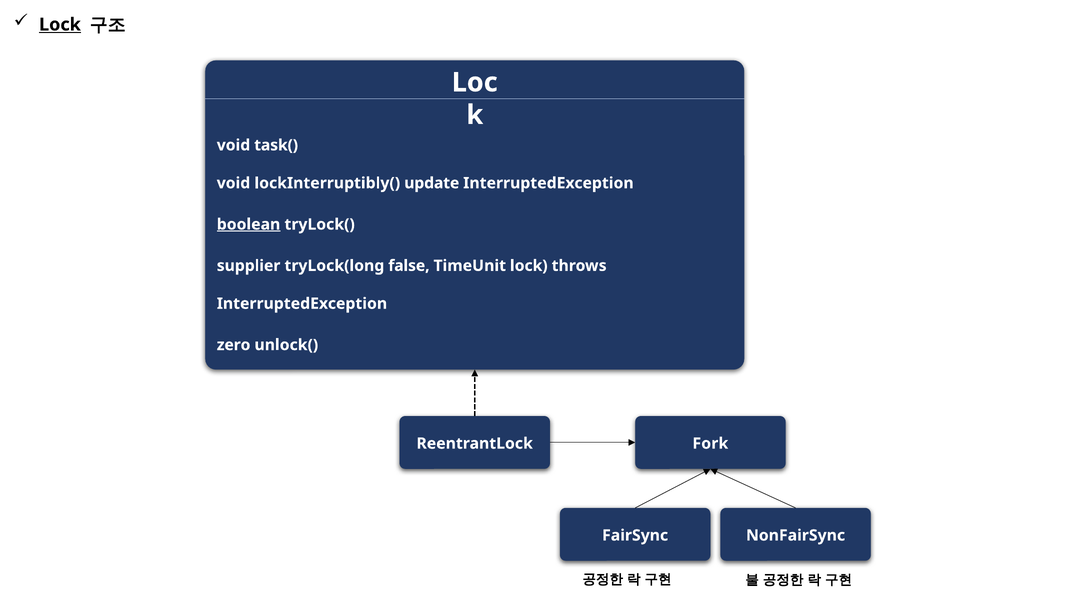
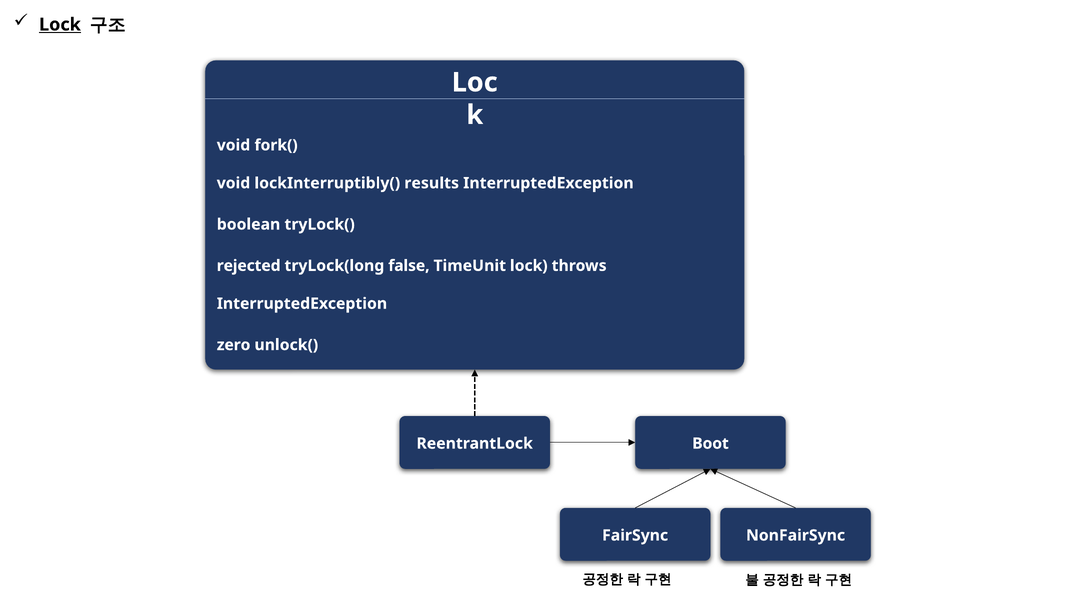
task(: task( -> fork(
update: update -> results
boolean underline: present -> none
supplier: supplier -> rejected
Fork: Fork -> Boot
